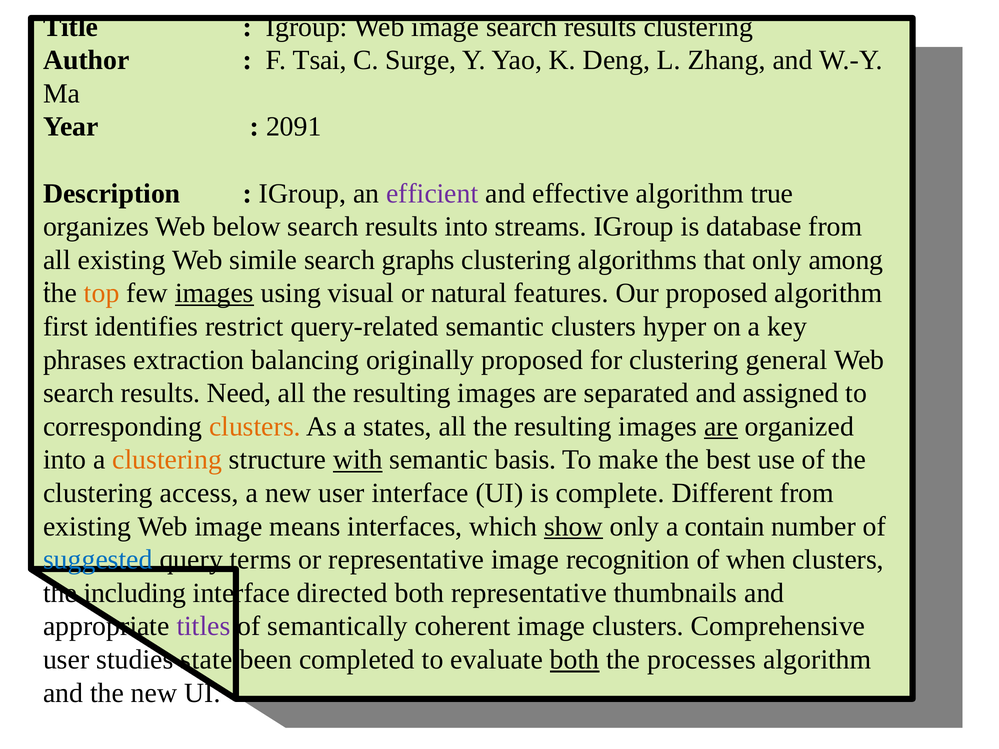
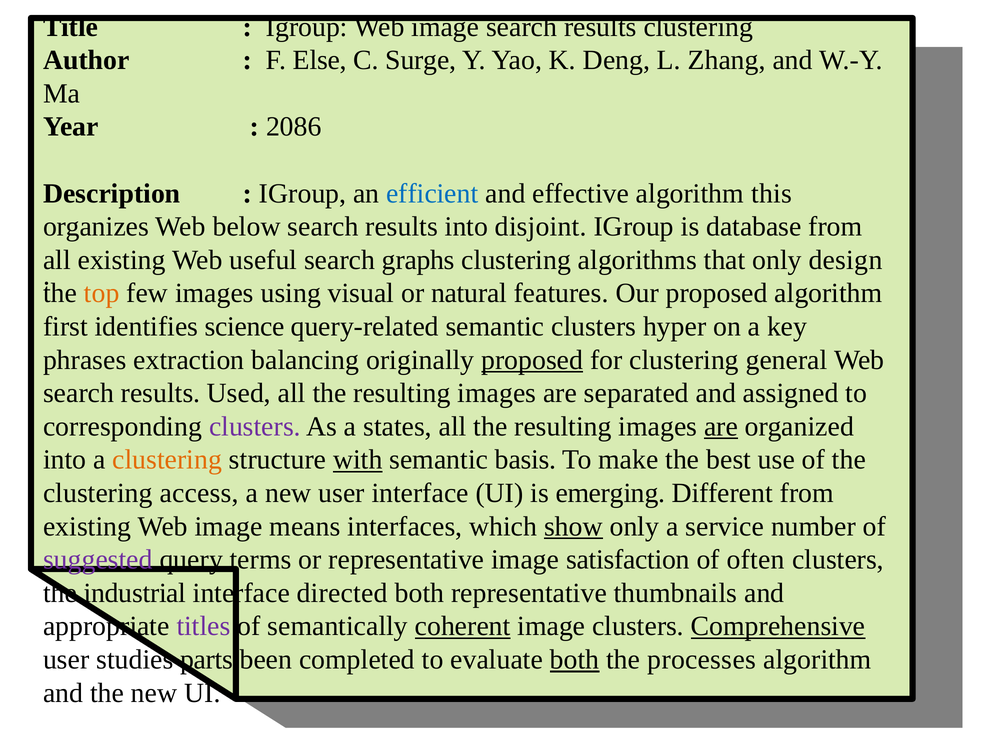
Tsai: Tsai -> Else
2091: 2091 -> 2086
efficient colour: purple -> blue
true: true -> this
streams: streams -> disjoint
simile: simile -> useful
among: among -> design
images at (214, 293) underline: present -> none
restrict: restrict -> science
proposed at (532, 360) underline: none -> present
Need: Need -> Used
clusters at (255, 427) colour: orange -> purple
complete: complete -> emerging
contain: contain -> service
suggested colour: blue -> purple
recognition: recognition -> satisfaction
when: when -> often
including: including -> industrial
coherent underline: none -> present
Comprehensive underline: none -> present
state: state -> parts
